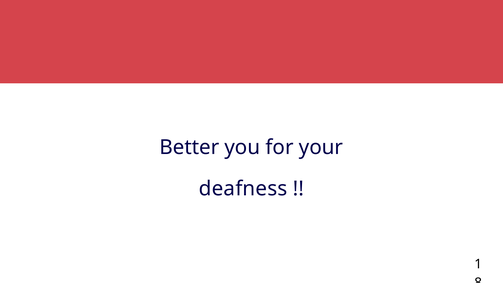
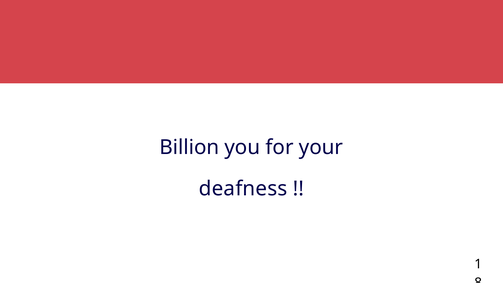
Better: Better -> Billion
